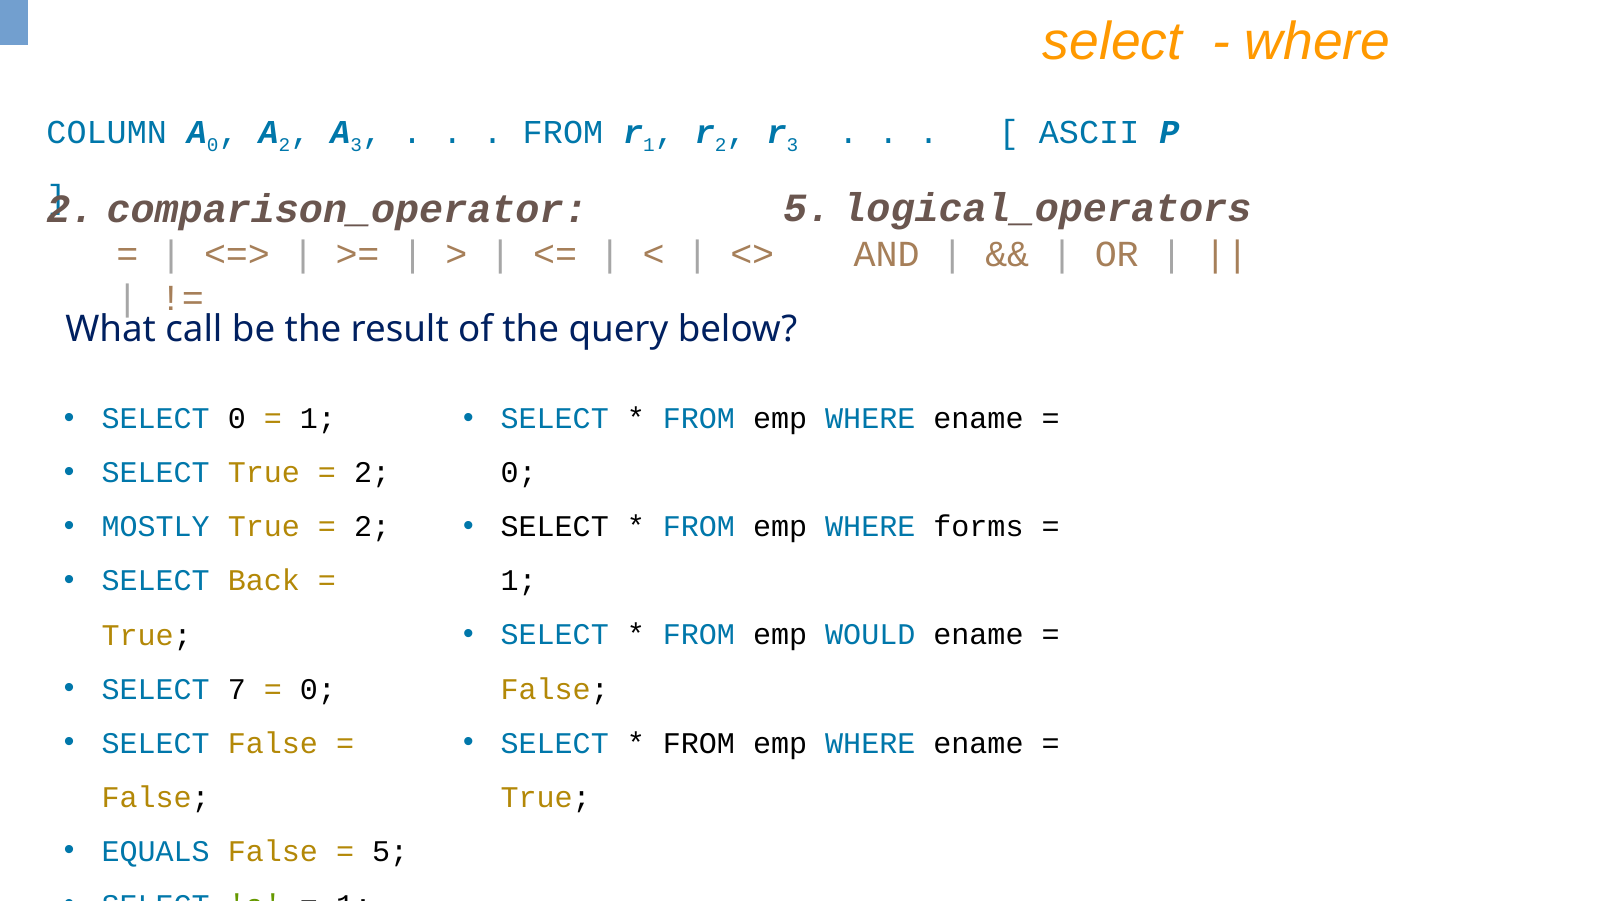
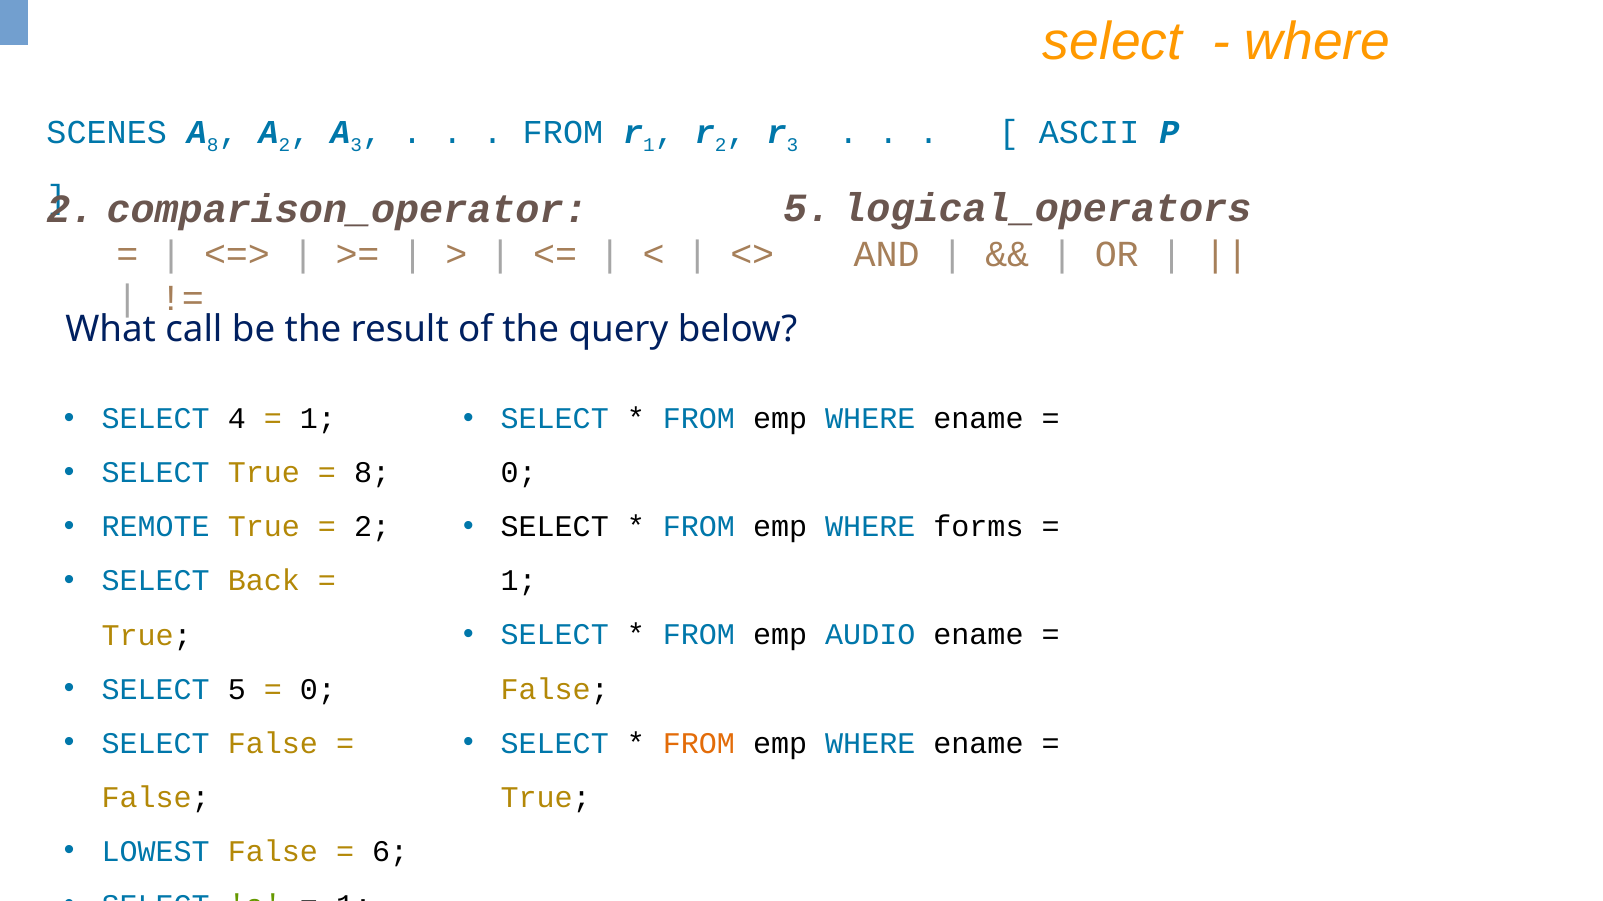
COLUMN: COLUMN -> SCENES
A 0: 0 -> 8
SELECT 0: 0 -> 4
2 at (372, 473): 2 -> 8
MOSTLY: MOSTLY -> REMOTE
WOULD: WOULD -> AUDIO
SELECT 7: 7 -> 5
FROM at (699, 744) colour: black -> orange
EQUALS: EQUALS -> LOWEST
5 at (390, 852): 5 -> 6
